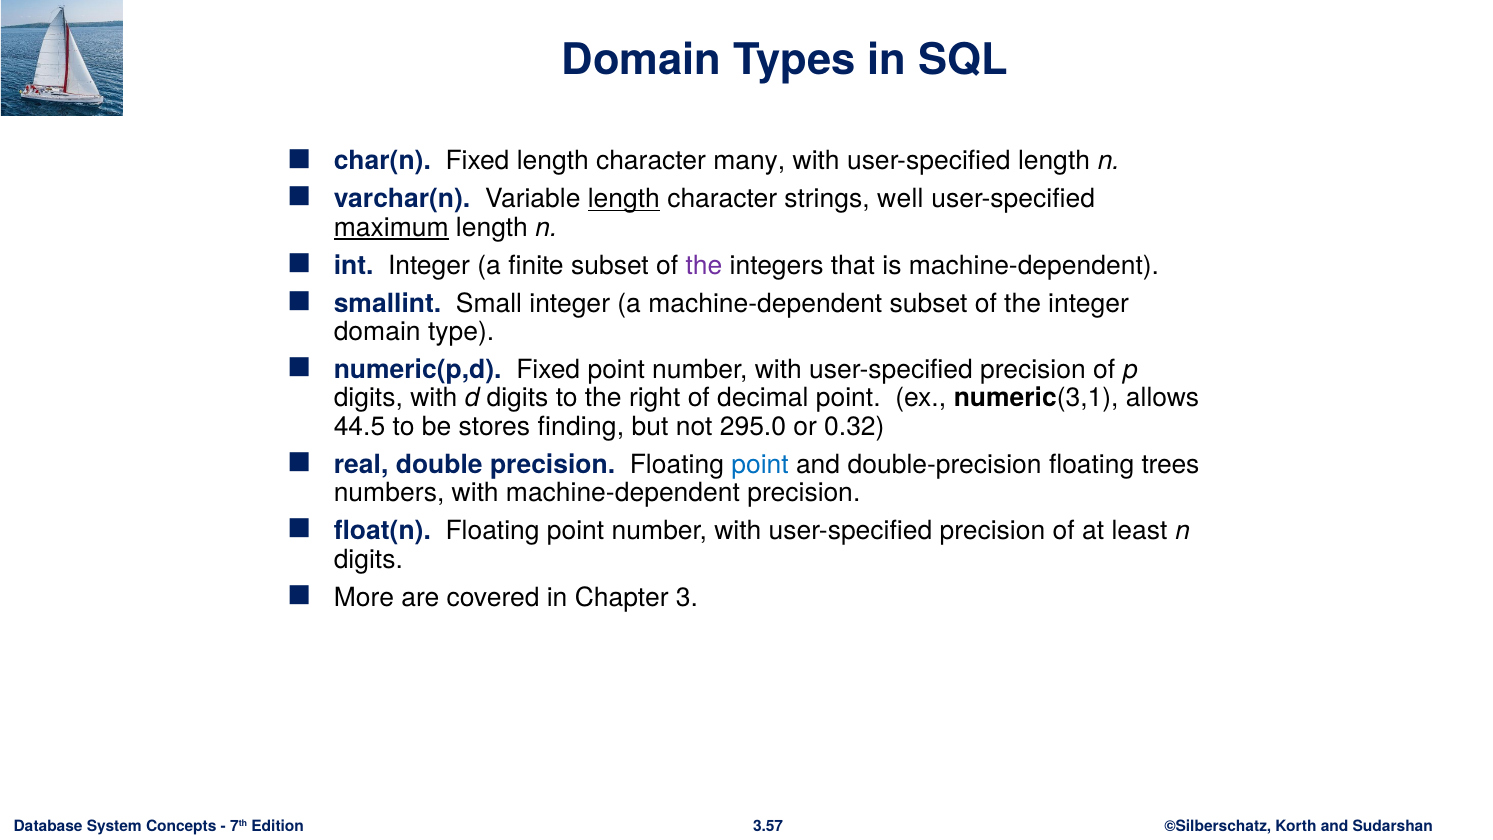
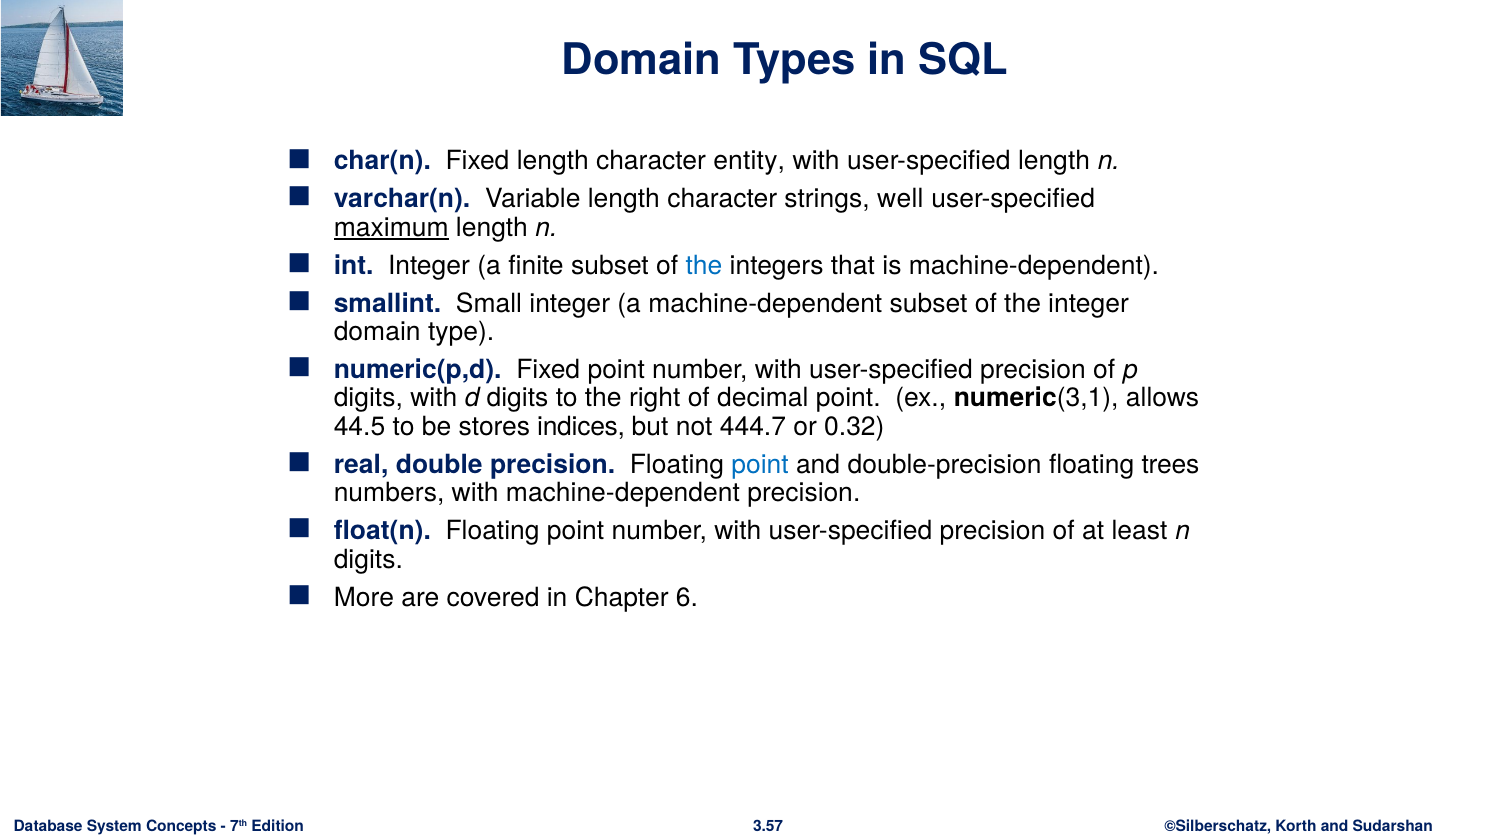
many: many -> entity
length at (624, 199) underline: present -> none
the at (704, 265) colour: purple -> blue
finding: finding -> indices
295.0: 295.0 -> 444.7
3: 3 -> 6
